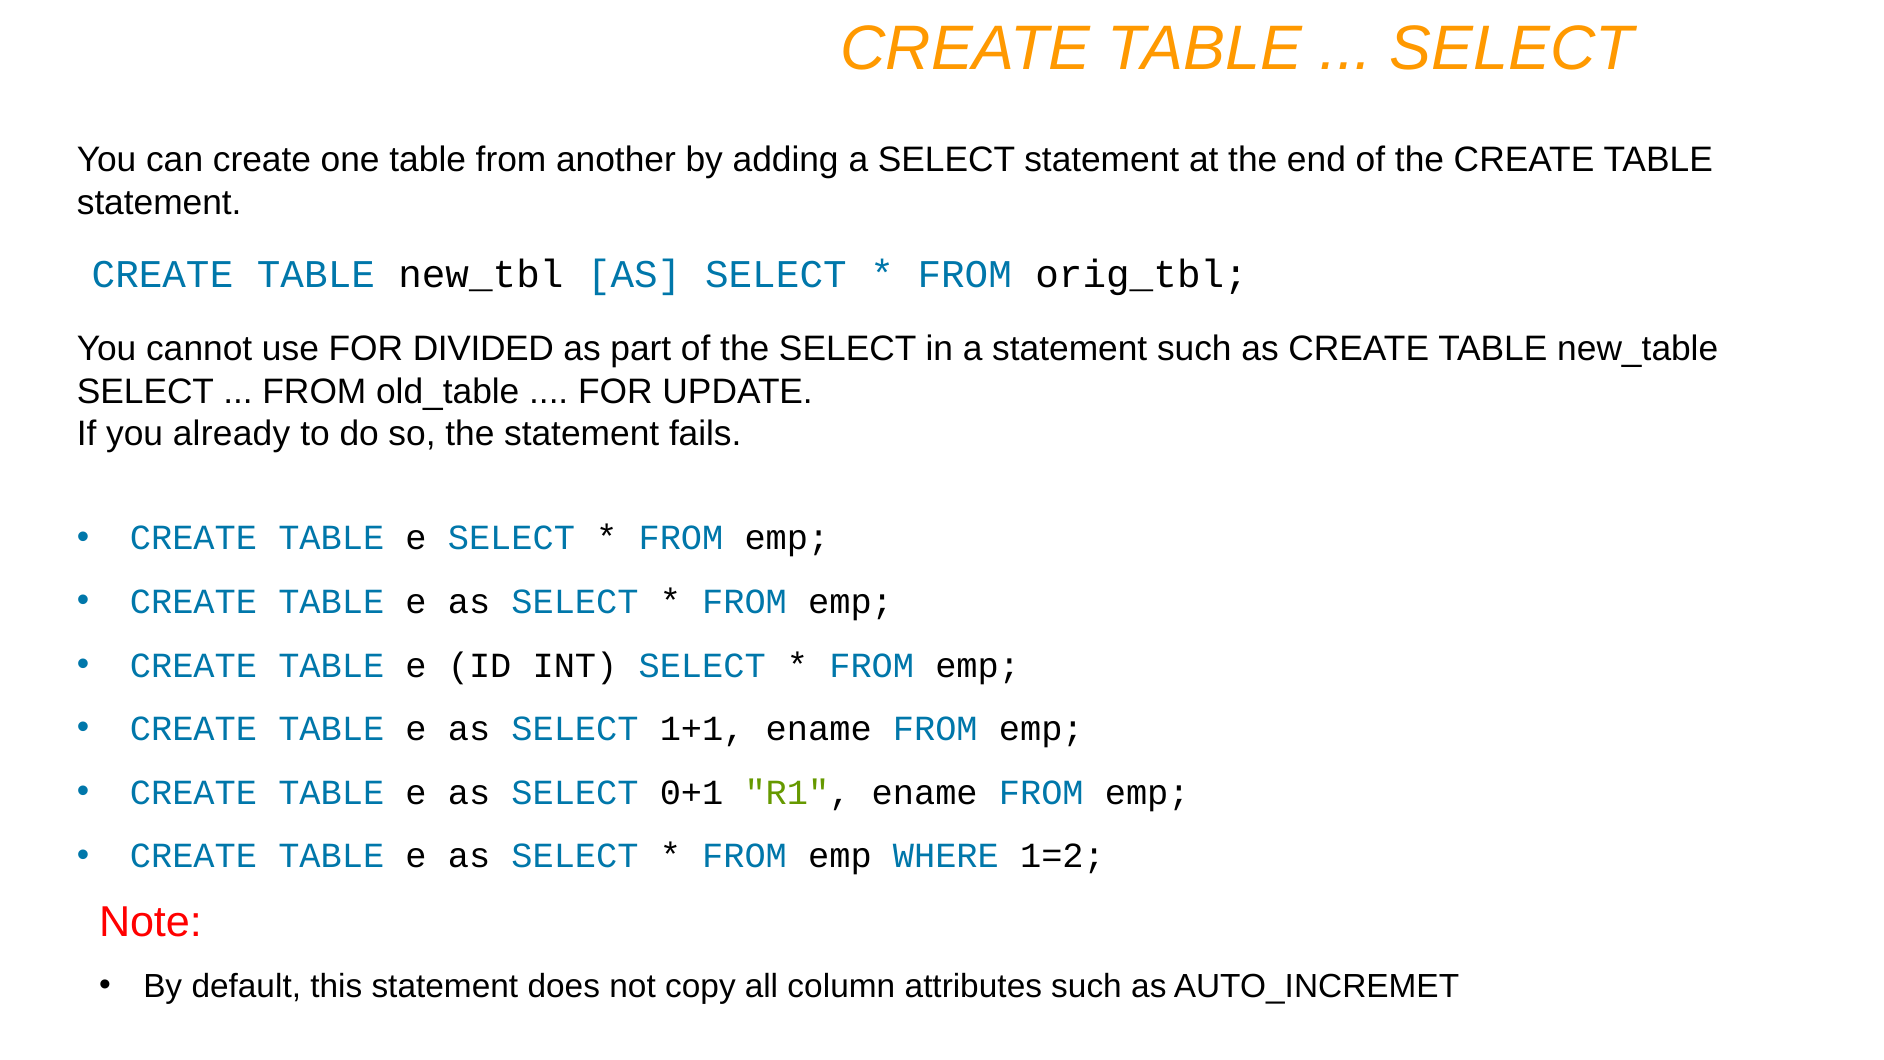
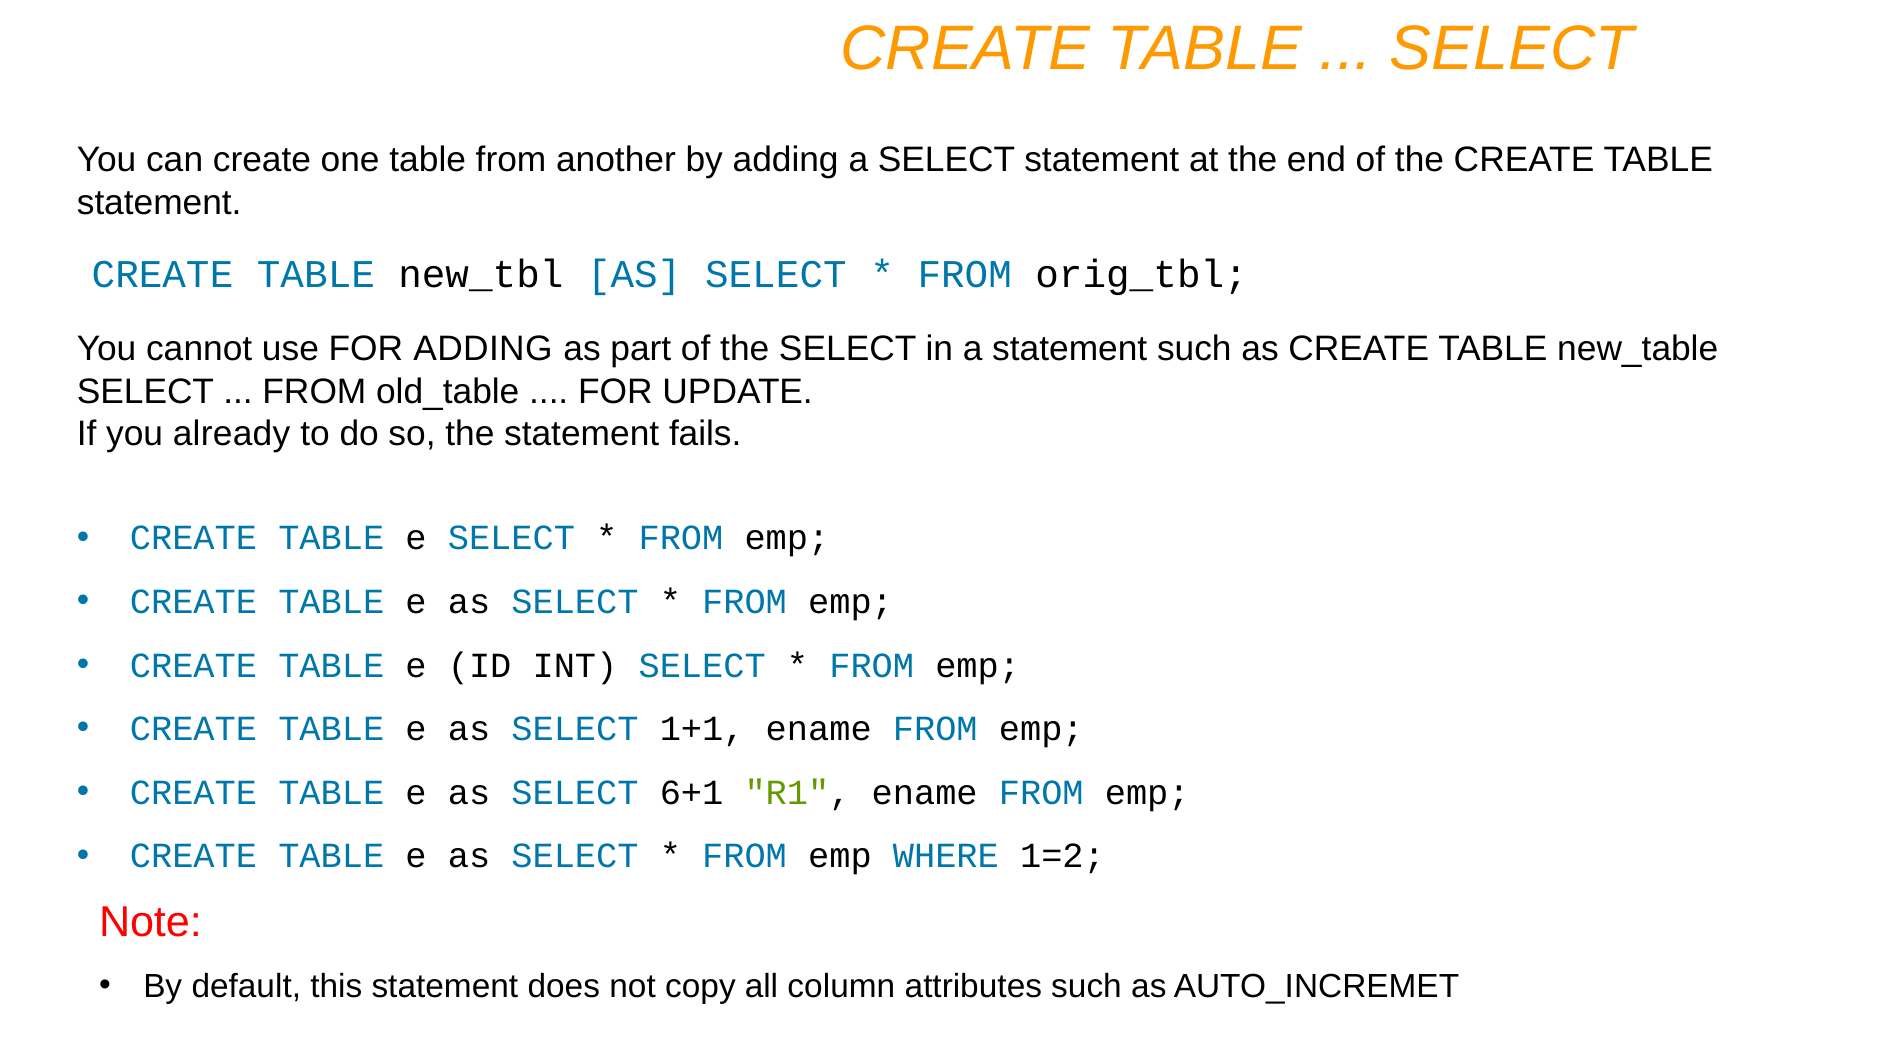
FOR DIVIDED: DIVIDED -> ADDING
0+1: 0+1 -> 6+1
